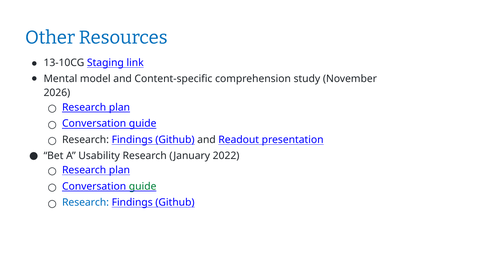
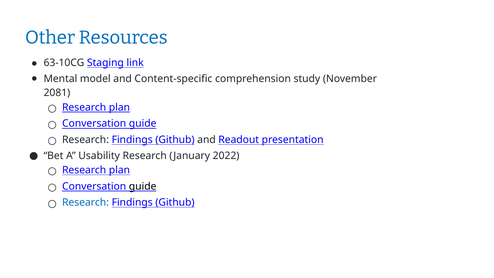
13-10CG: 13-10CG -> 63-10CG
2026: 2026 -> 2081
guide at (143, 186) colour: green -> black
